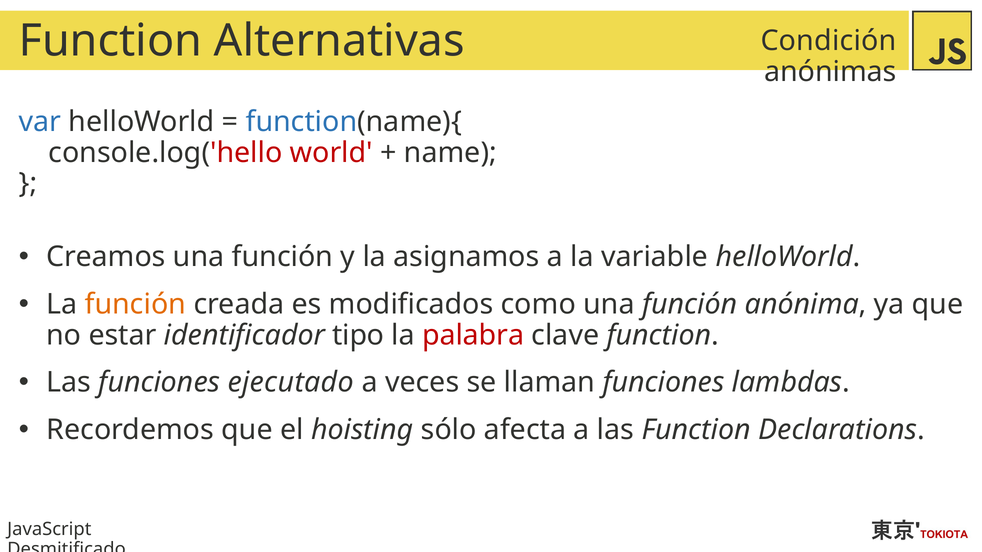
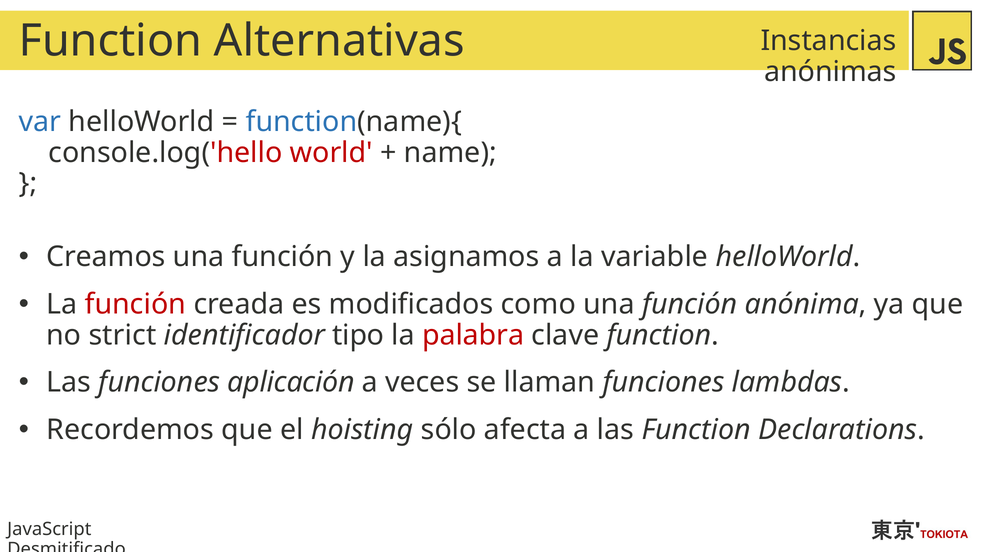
Condición: Condición -> Instancias
función at (135, 304) colour: orange -> red
estar: estar -> strict
ejecutado: ejecutado -> aplicación
